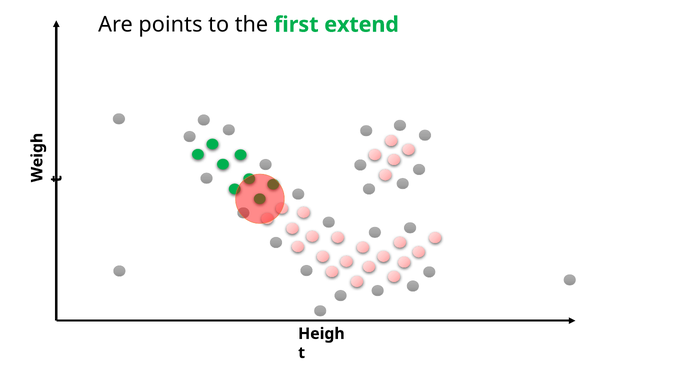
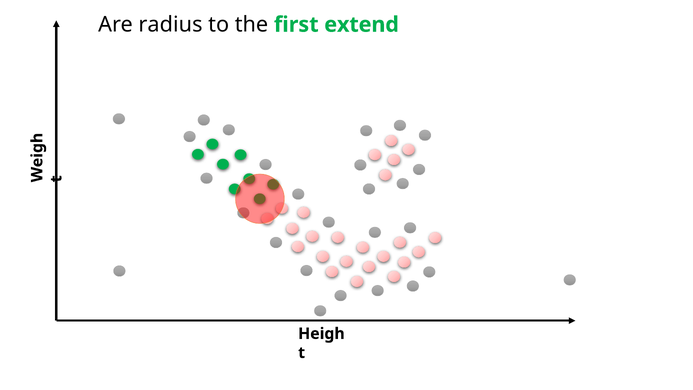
points: points -> radius
